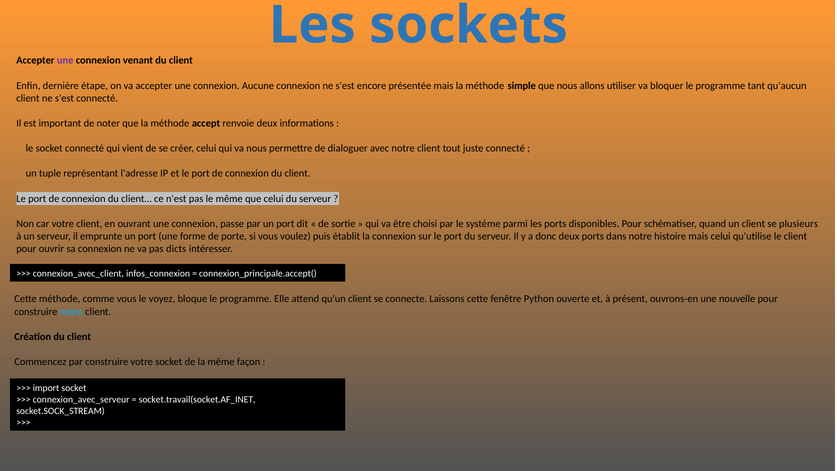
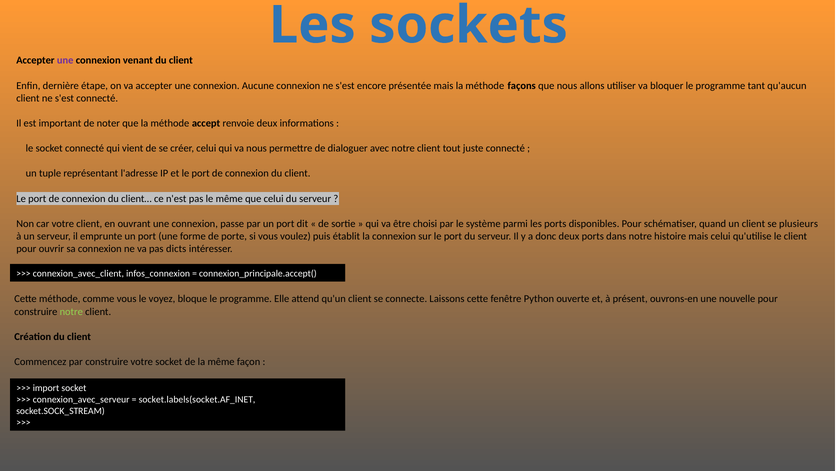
simple: simple -> façons
notre at (71, 311) colour: light blue -> light green
socket.travail(socket.AF_INET: socket.travail(socket.AF_INET -> socket.labels(socket.AF_INET
